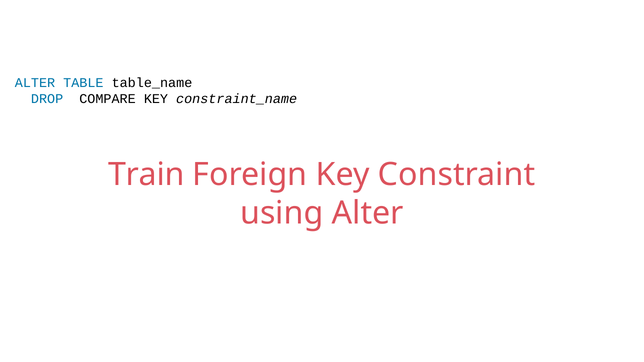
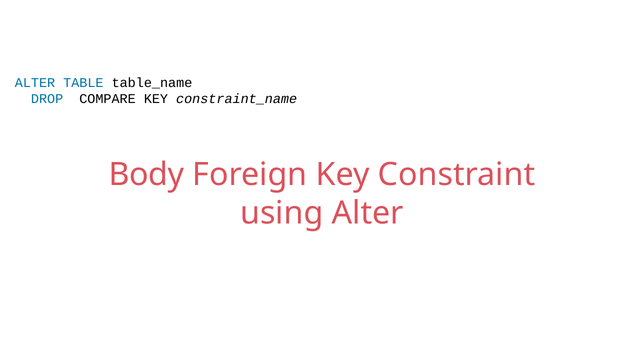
Train: Train -> Body
